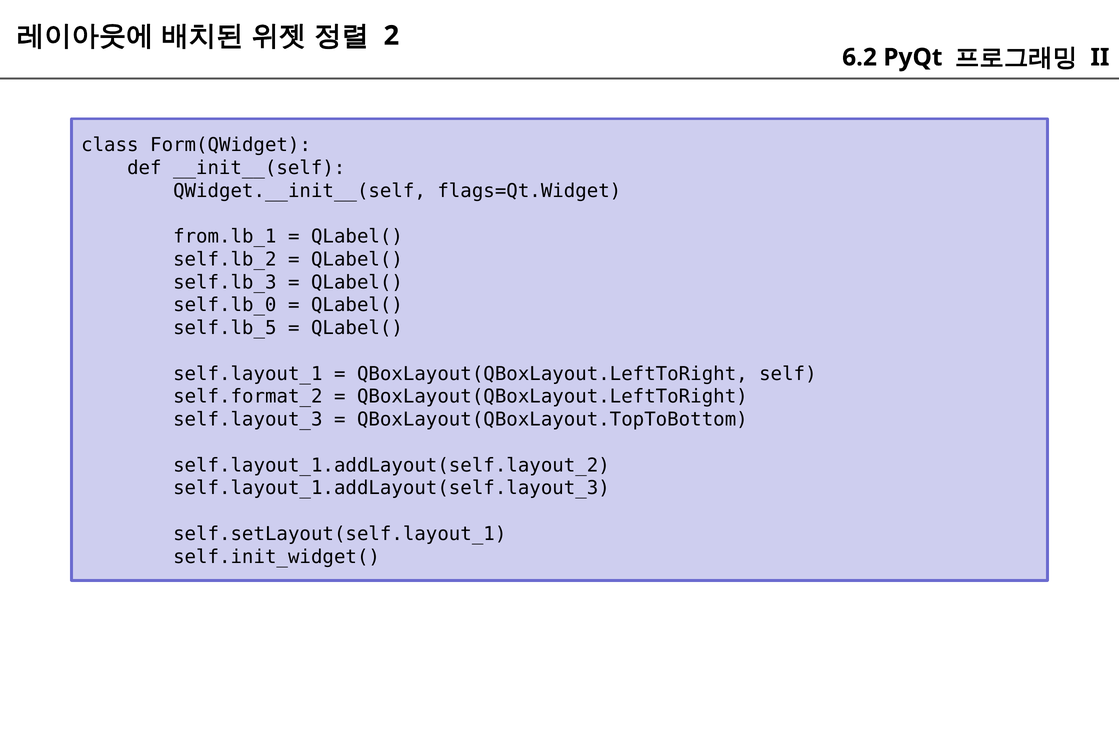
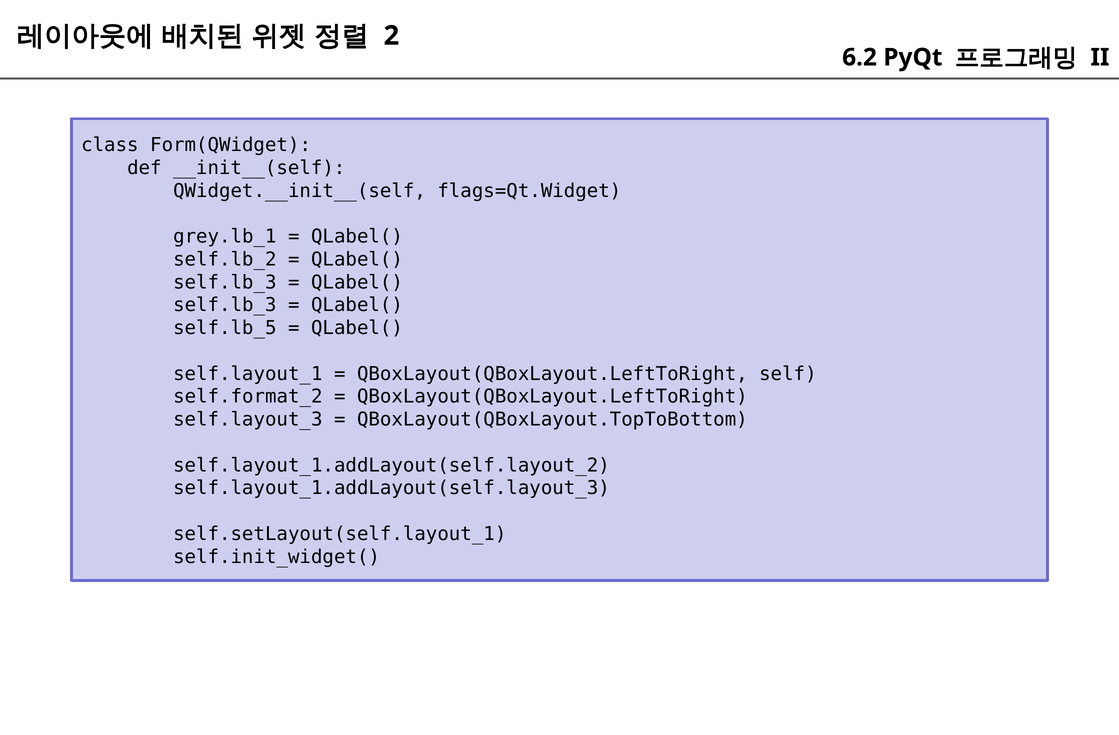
from.lb_1: from.lb_1 -> grey.lb_1
self.lb_0 at (225, 305): self.lb_0 -> self.lb_3
